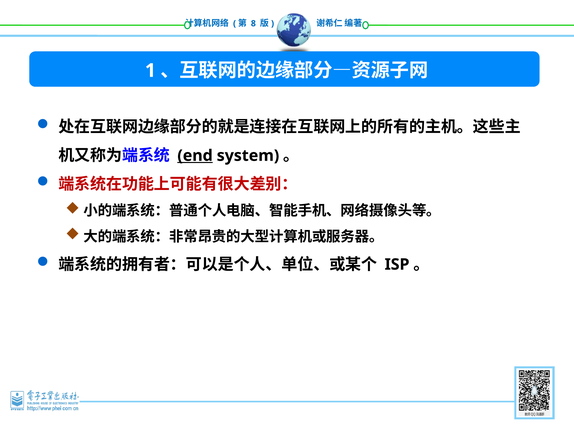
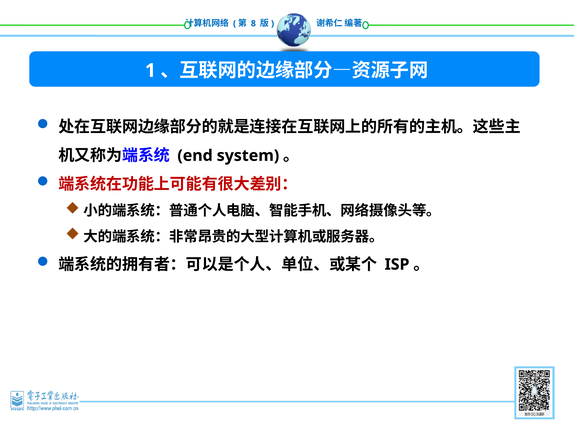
end underline: present -> none
